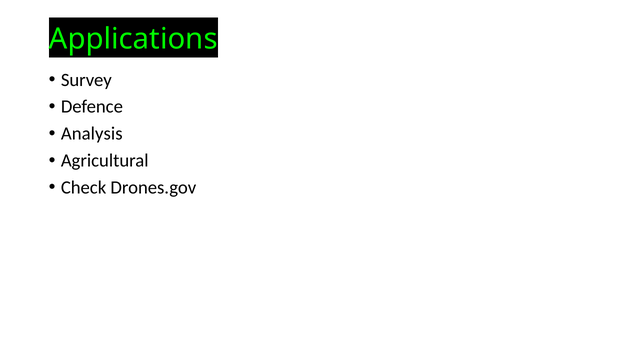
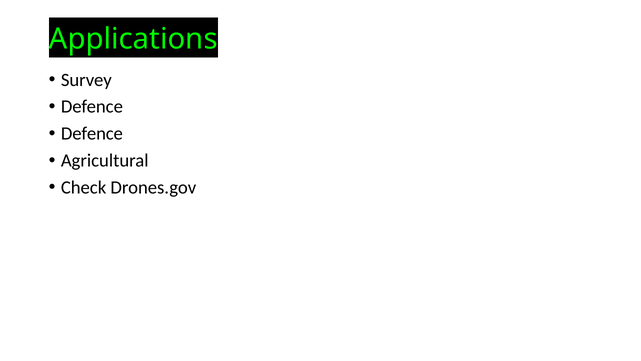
Analysis at (92, 134): Analysis -> Defence
